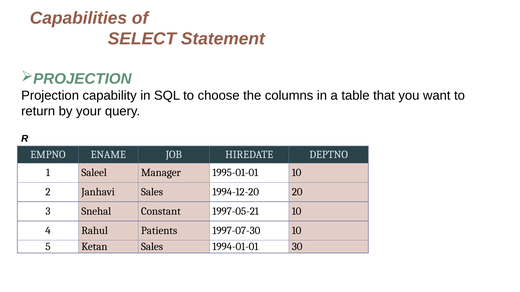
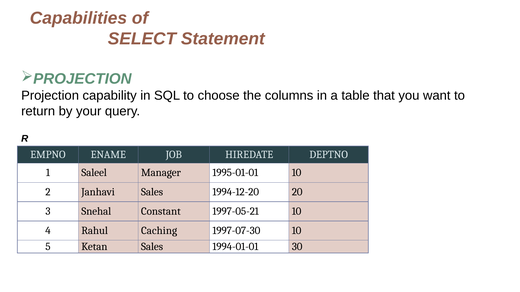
Patients: Patients -> Caching
